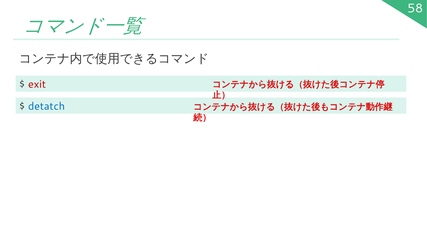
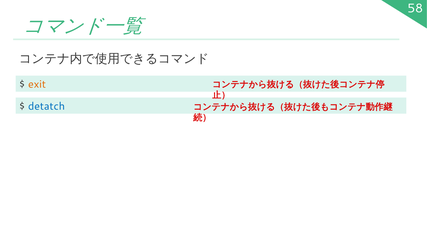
exit colour: red -> orange
